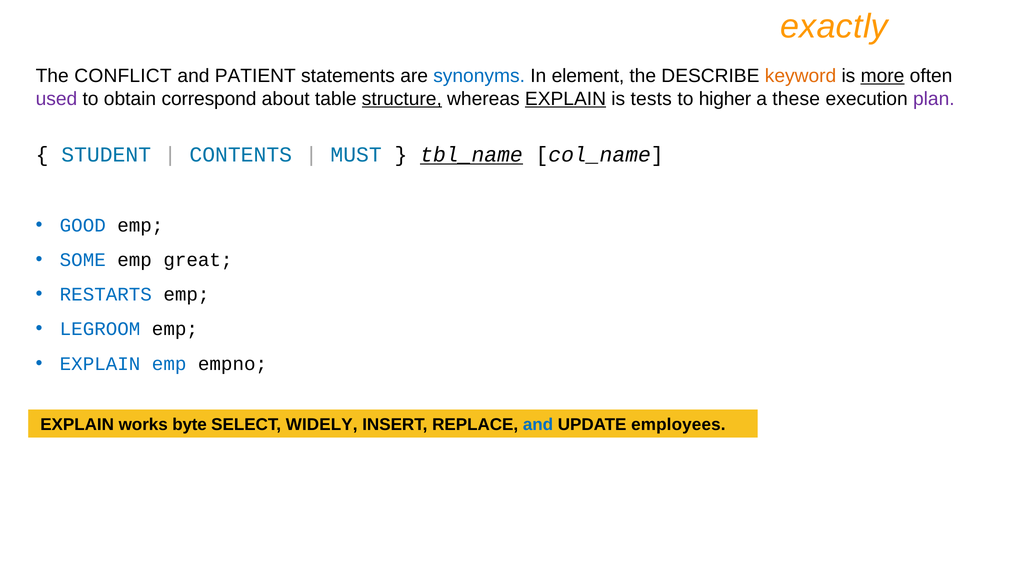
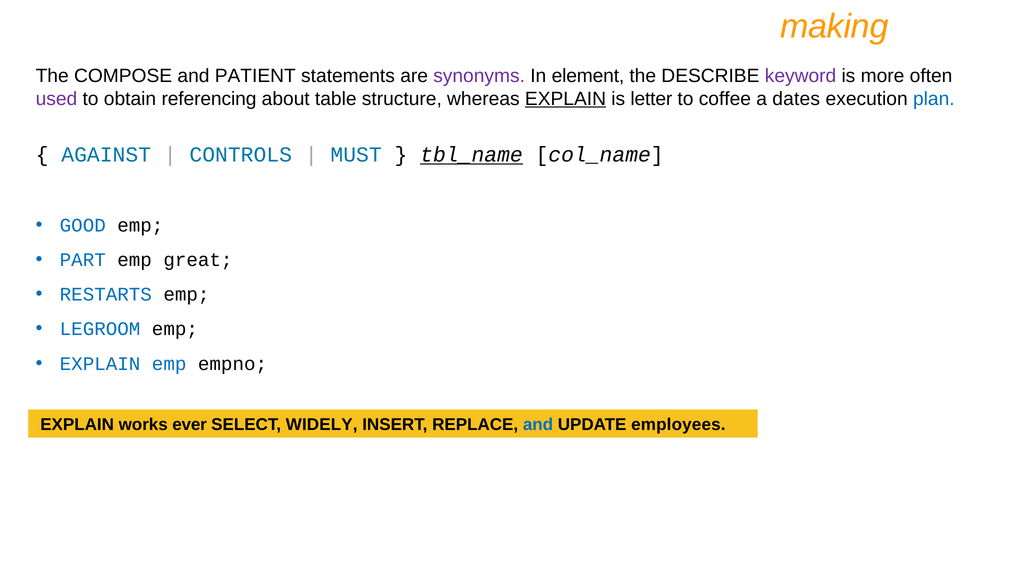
exactly: exactly -> making
CONFLICT: CONFLICT -> COMPOSE
synonyms colour: blue -> purple
keyword colour: orange -> purple
more underline: present -> none
correspond: correspond -> referencing
structure underline: present -> none
tests: tests -> letter
higher: higher -> coffee
these: these -> dates
plan colour: purple -> blue
STUDENT: STUDENT -> AGAINST
CONTENTS: CONTENTS -> CONTROLS
SOME: SOME -> PART
byte: byte -> ever
